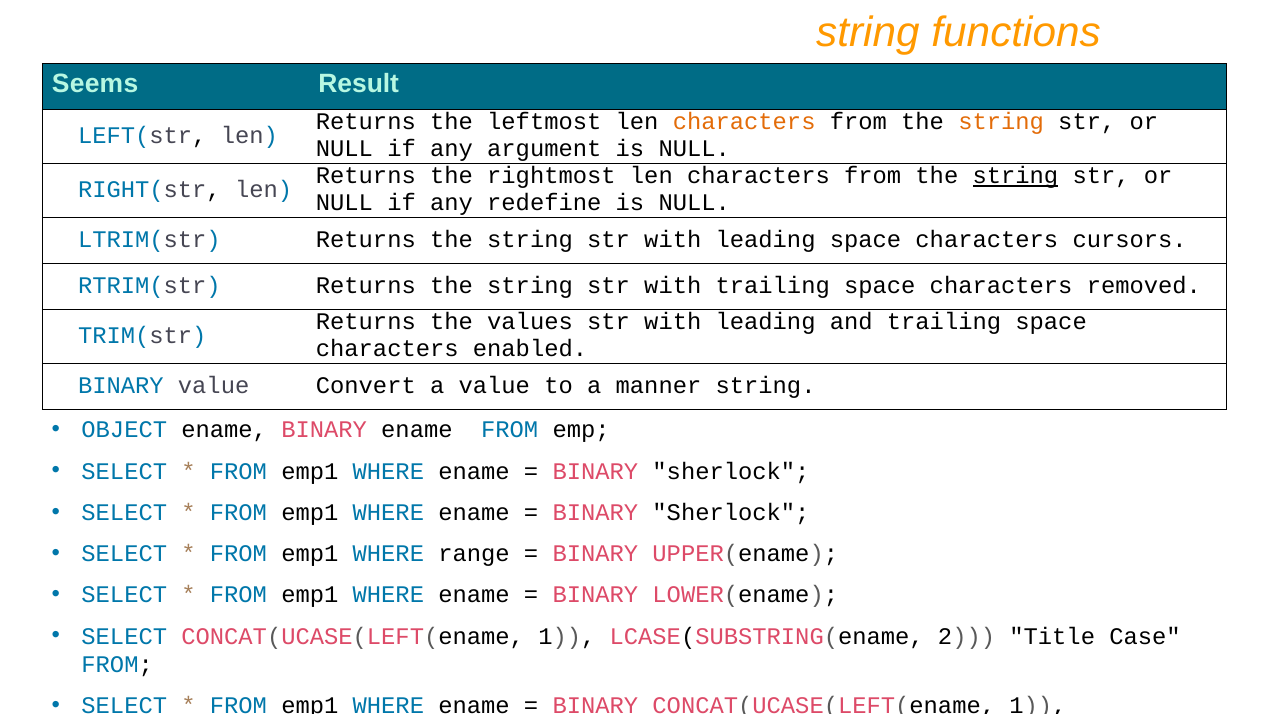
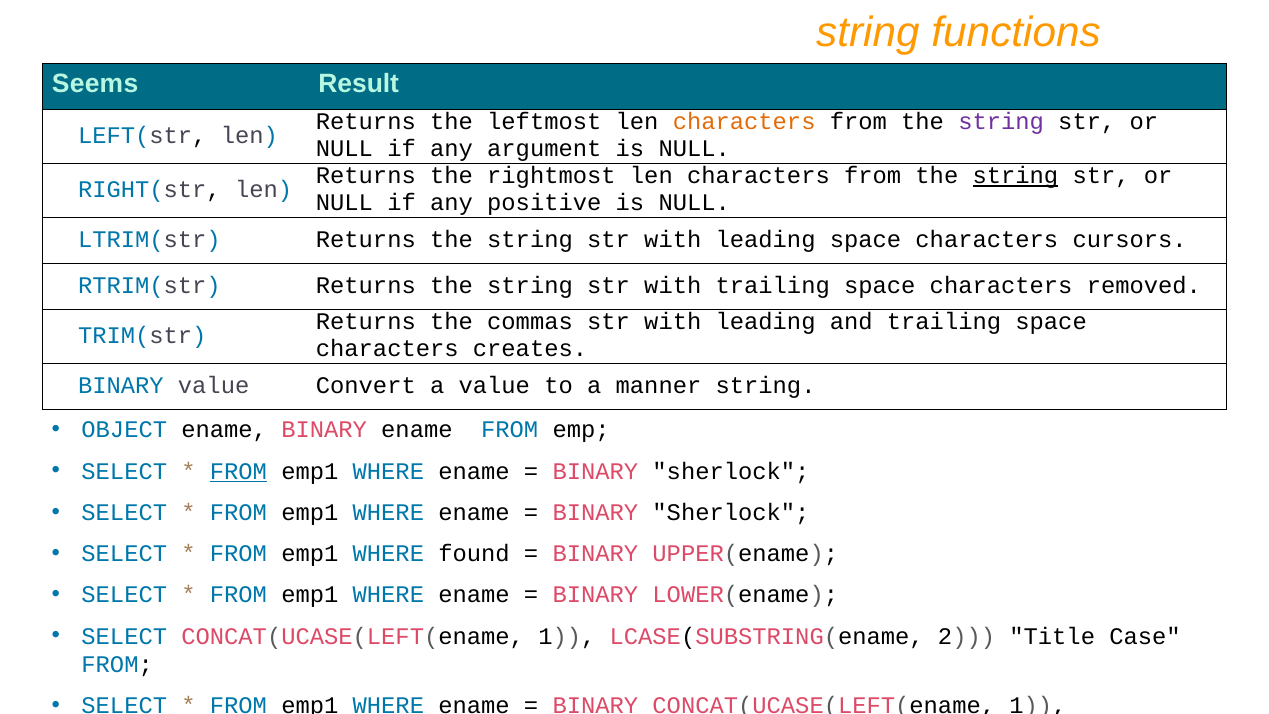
string at (1001, 122) colour: orange -> purple
redefine: redefine -> positive
values: values -> commas
enabled: enabled -> creates
FROM at (238, 471) underline: none -> present
range: range -> found
